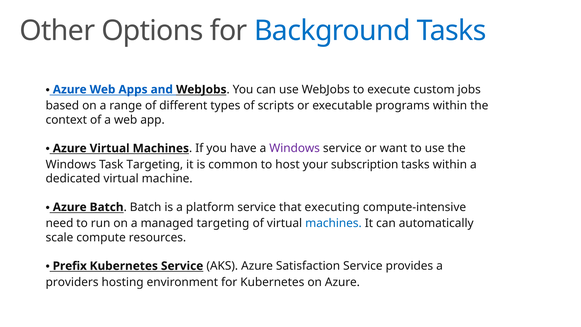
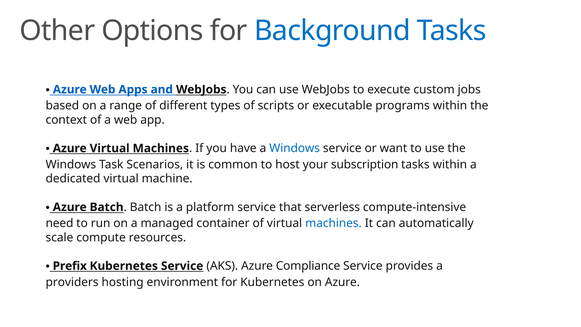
Windows at (295, 148) colour: purple -> blue
Task Targeting: Targeting -> Scenarios
executing: executing -> serverless
managed targeting: targeting -> container
Satisfaction: Satisfaction -> Compliance
